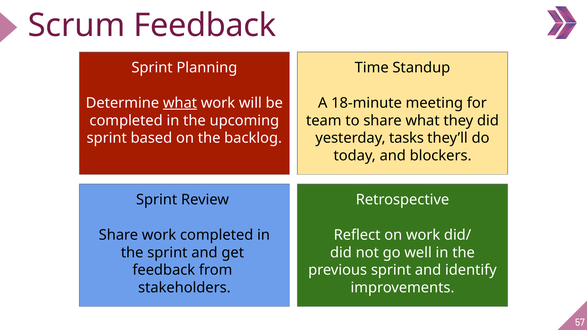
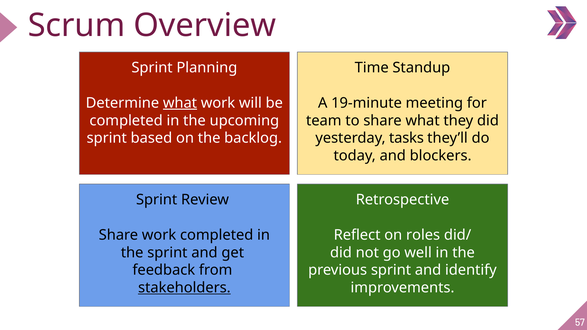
Scrum Feedback: Feedback -> Overview
18-minute: 18-minute -> 19-minute
on work: work -> roles
stakeholders underline: none -> present
